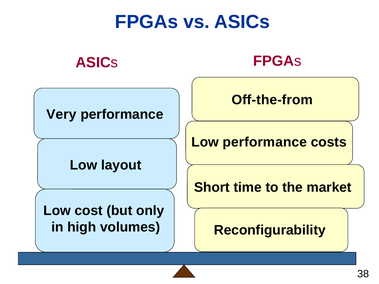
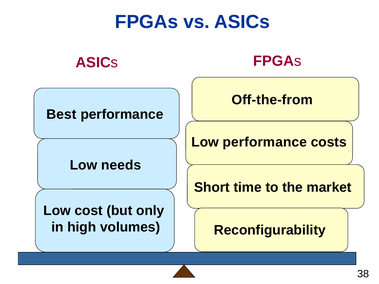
Very: Very -> Best
layout: layout -> needs
